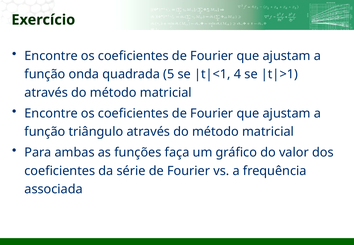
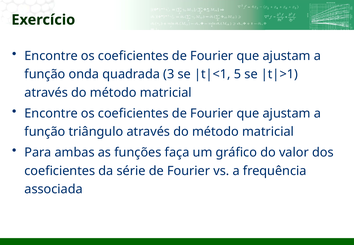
5: 5 -> 3
4: 4 -> 5
